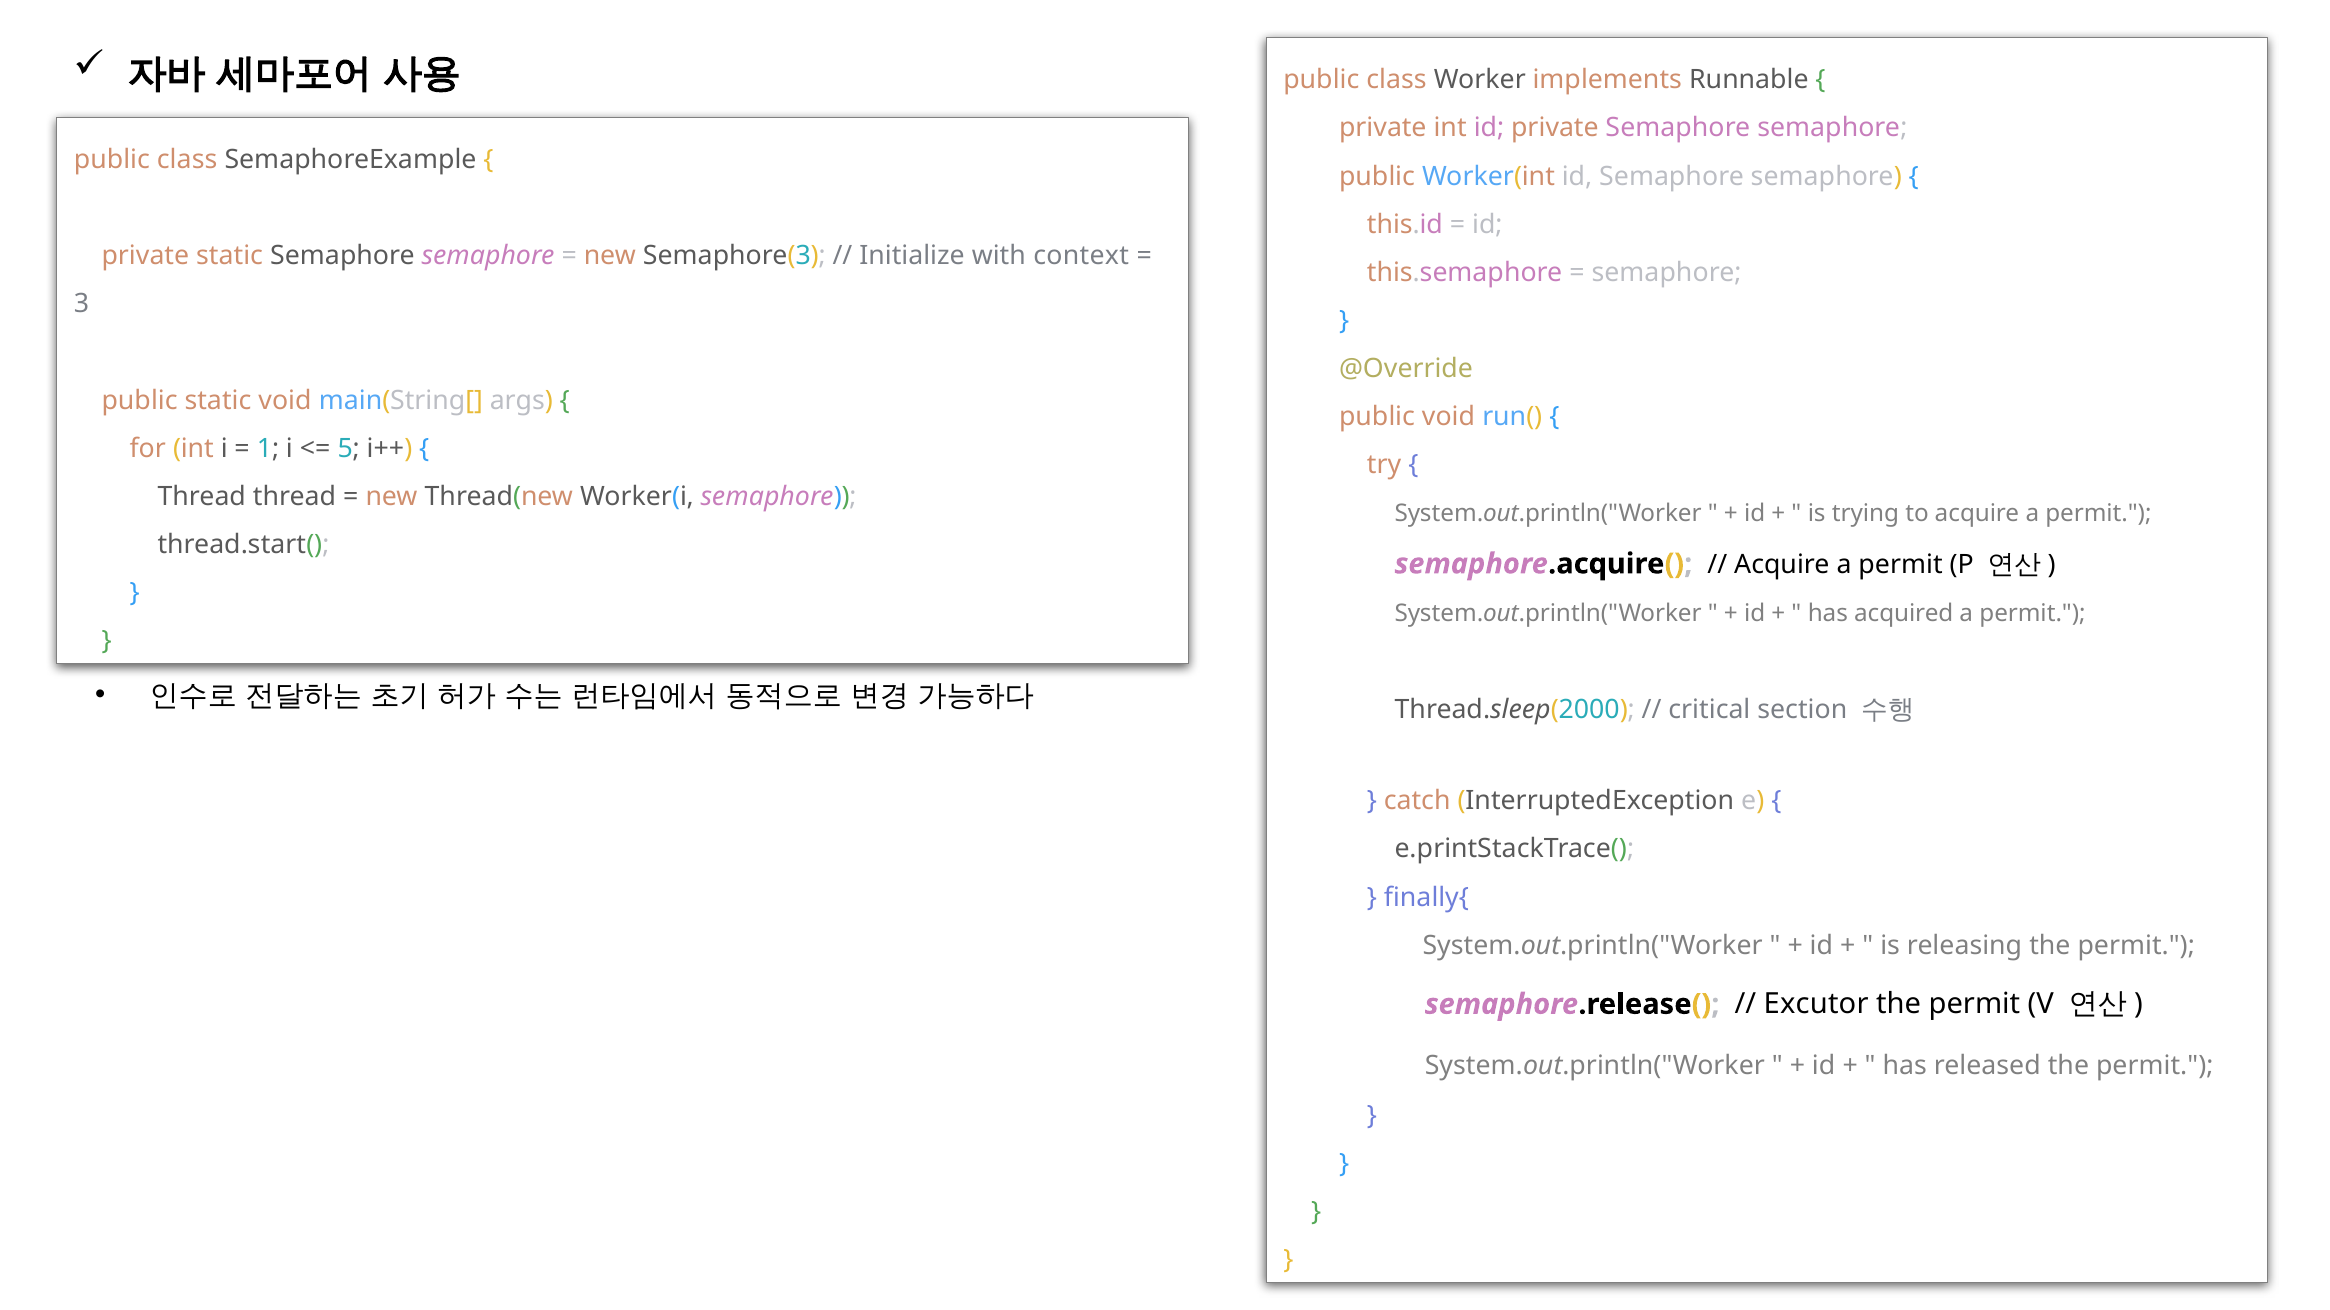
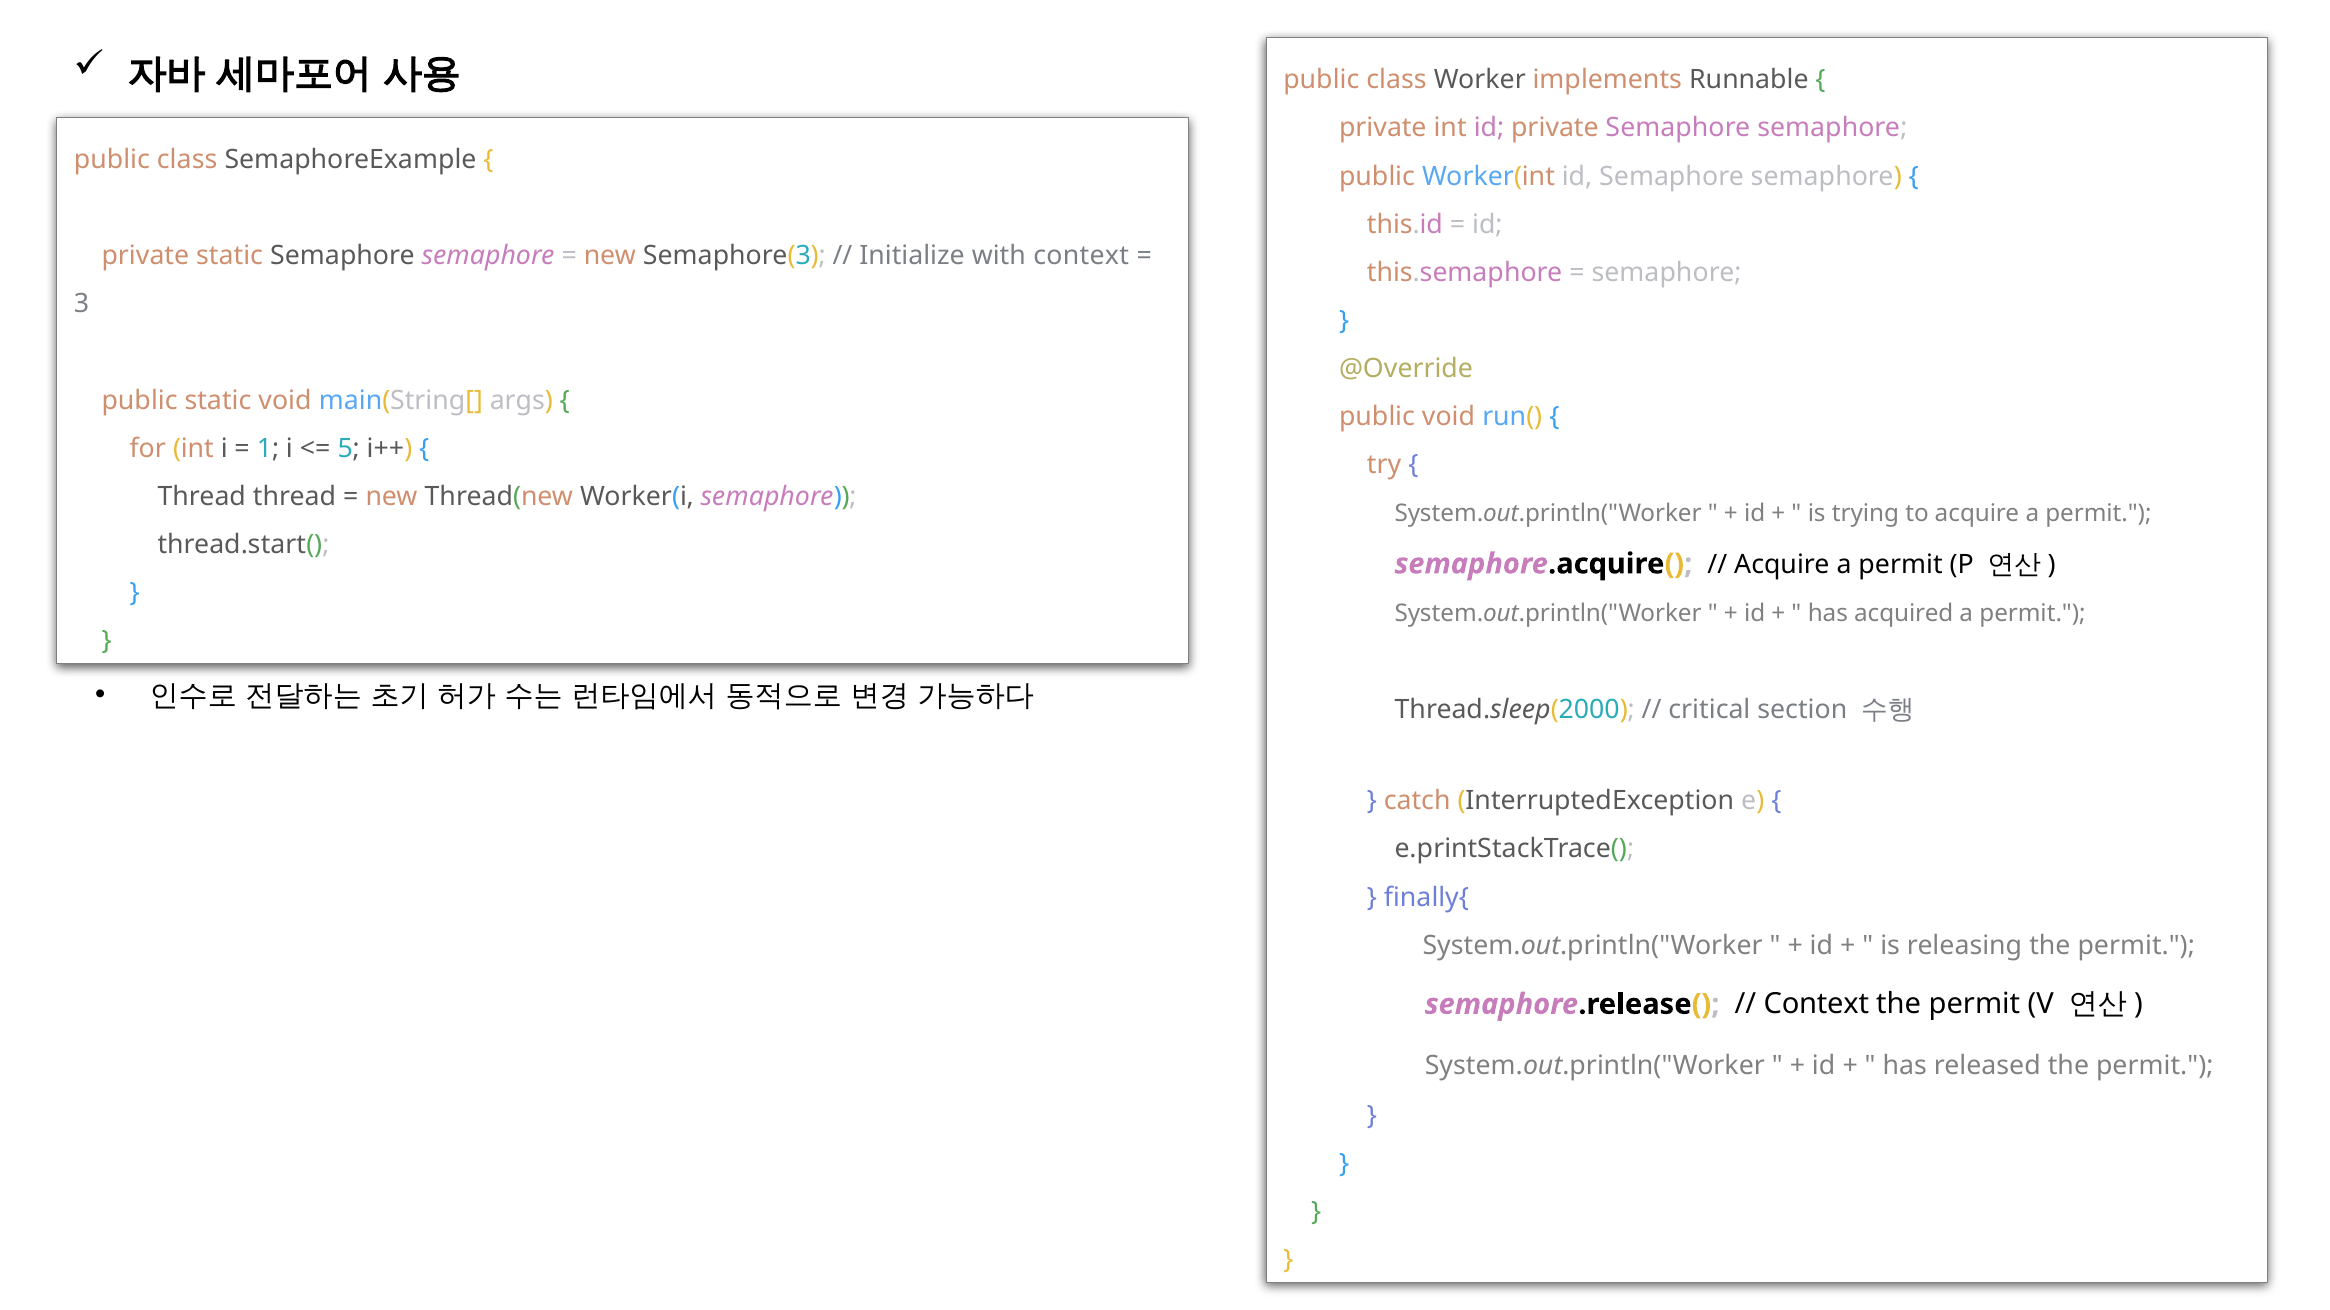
Excutor at (1816, 1005): Excutor -> Context
